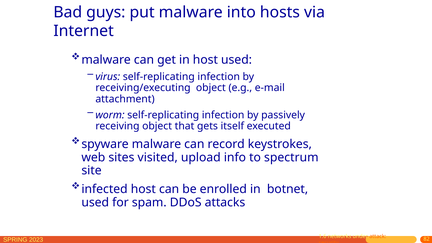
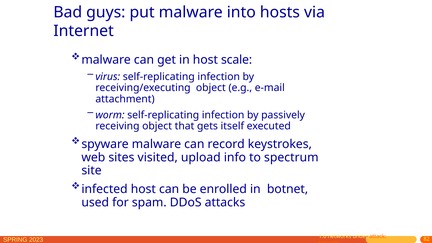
host used: used -> scale
